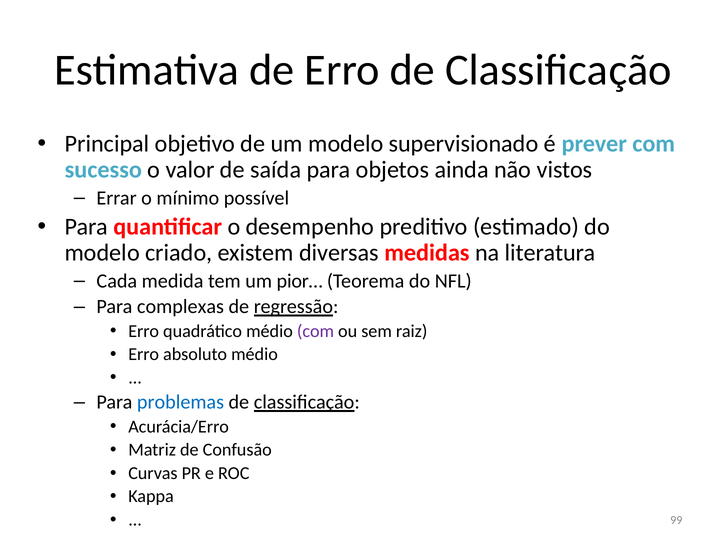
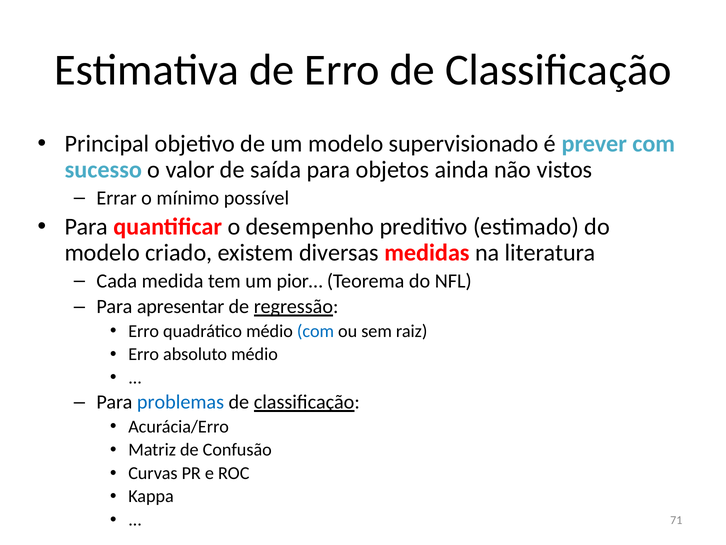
complexas: complexas -> apresentar
com at (315, 331) colour: purple -> blue
99: 99 -> 71
